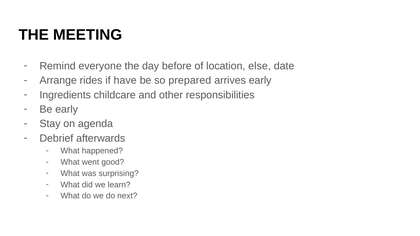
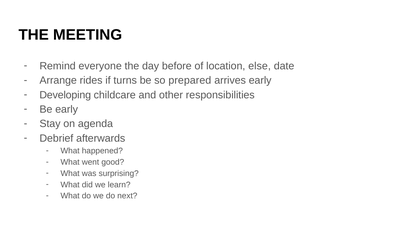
have: have -> turns
Ingredients: Ingredients -> Developing
